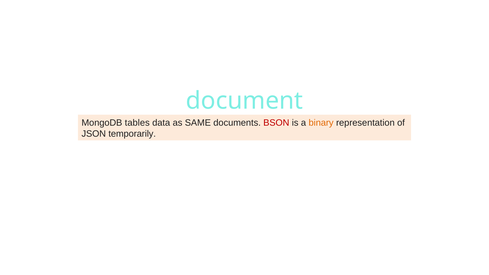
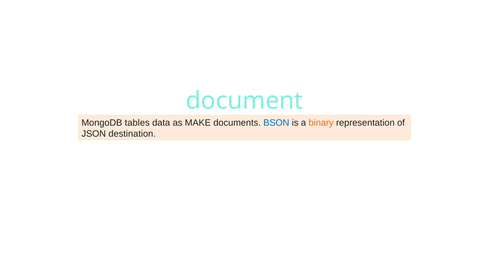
SAME: SAME -> MAKE
BSON colour: red -> blue
temporarily: temporarily -> destination
